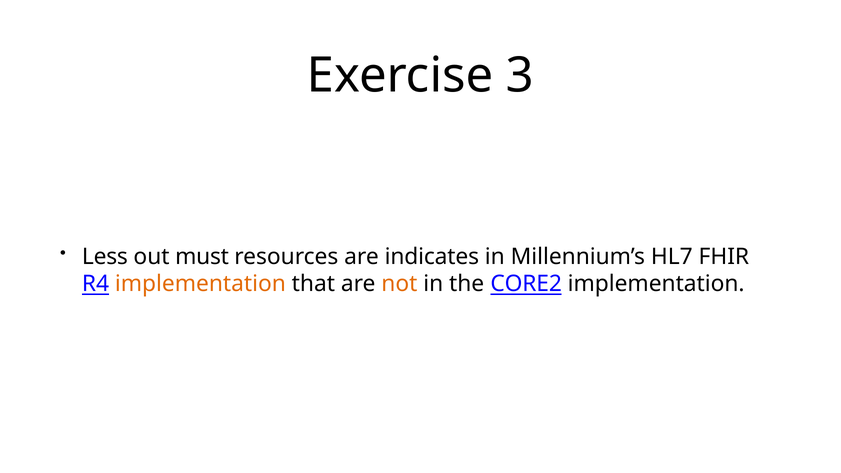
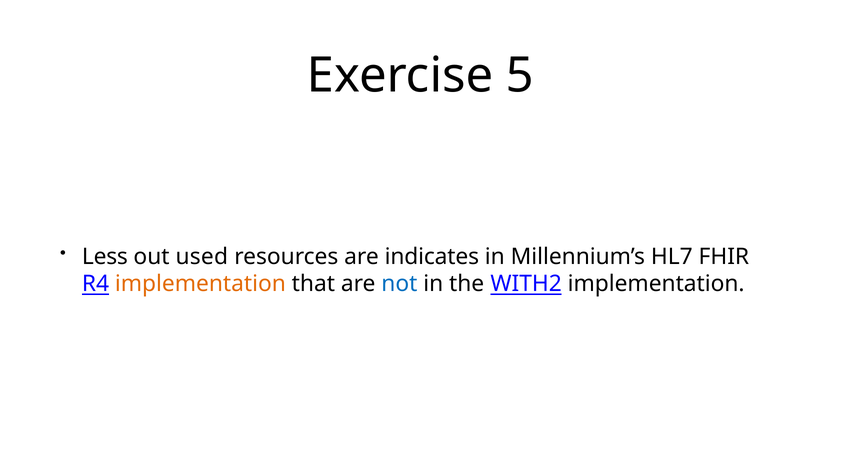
3: 3 -> 5
must: must -> used
not colour: orange -> blue
CORE2: CORE2 -> WITH2
